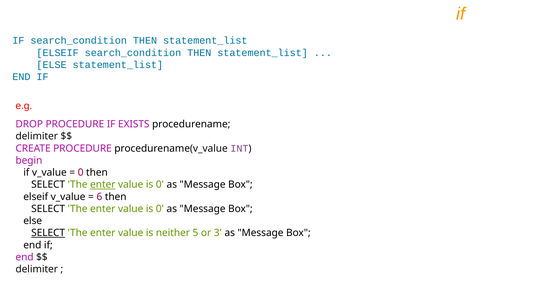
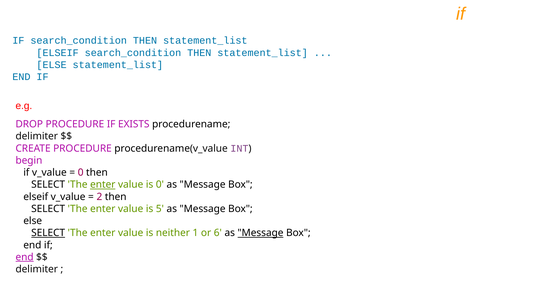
6: 6 -> 2
0 at (160, 208): 0 -> 5
5: 5 -> 1
3: 3 -> 6
Message at (261, 233) underline: none -> present
end at (25, 257) underline: none -> present
